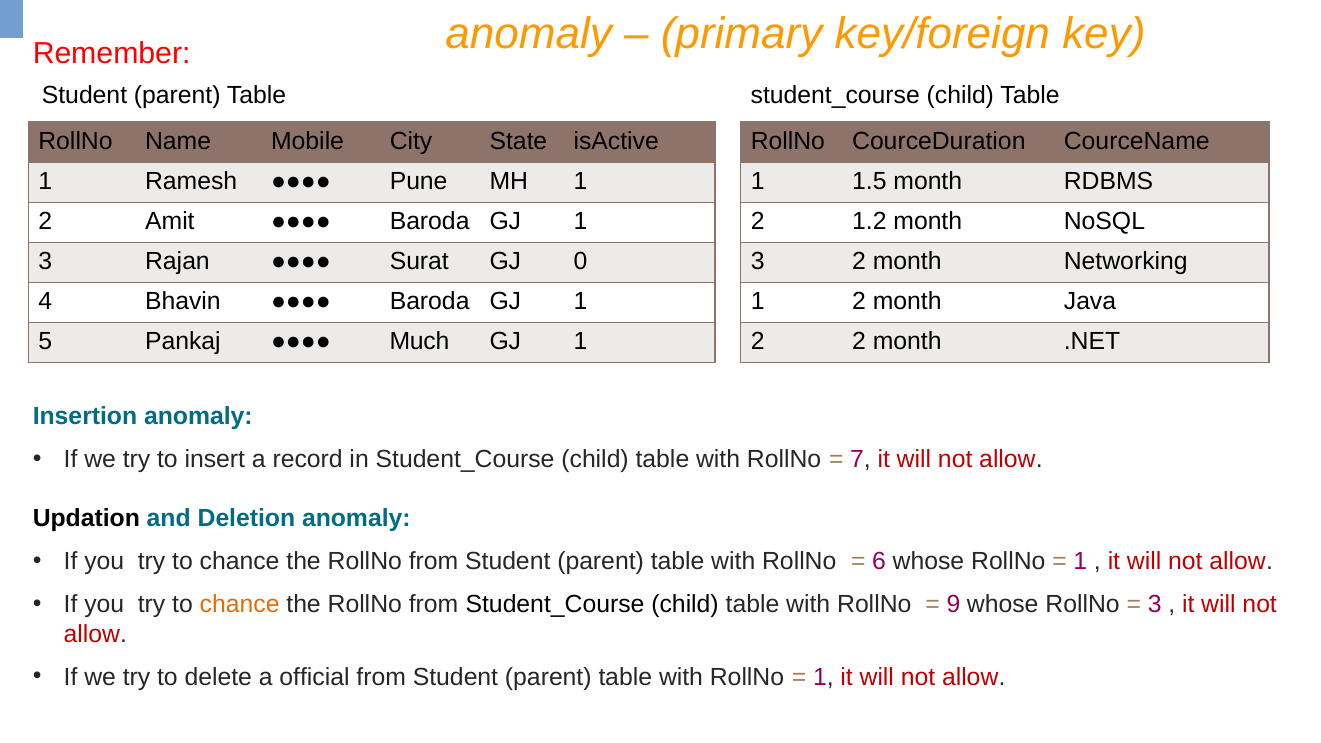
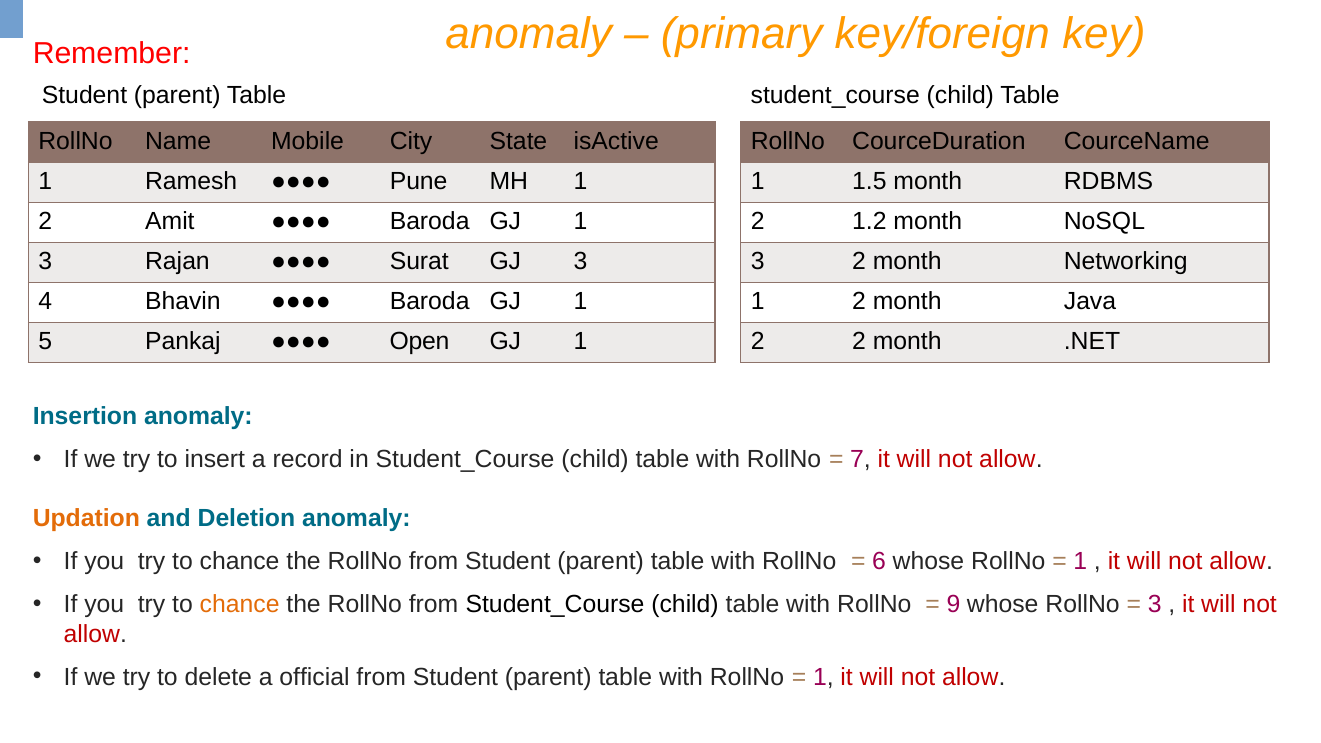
GJ 0: 0 -> 3
Much: Much -> Open
Updation colour: black -> orange
